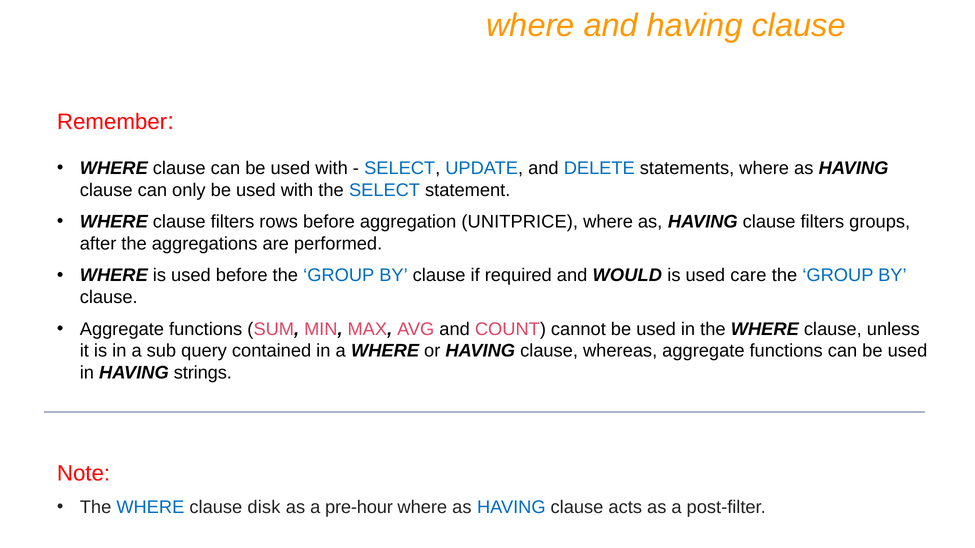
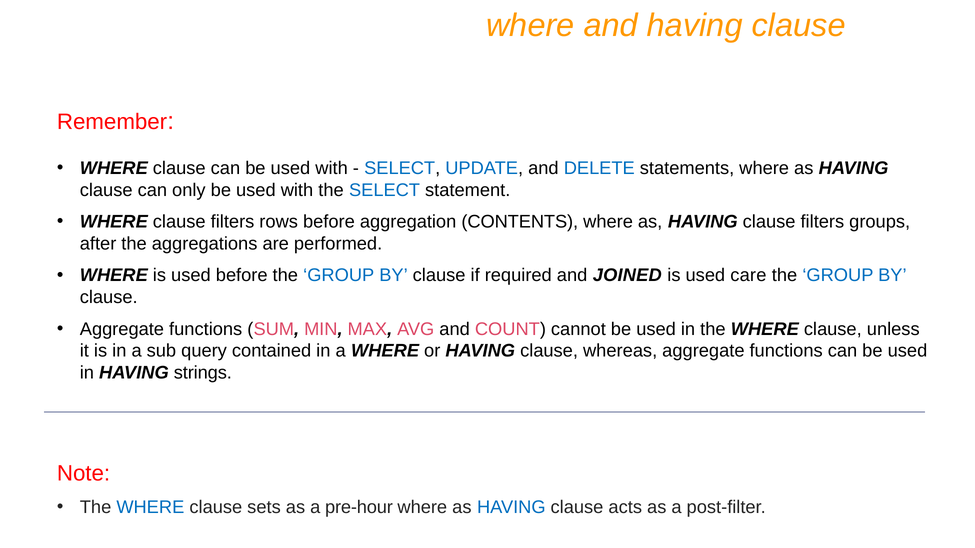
UNITPRICE: UNITPRICE -> CONTENTS
WOULD: WOULD -> JOINED
disk: disk -> sets
